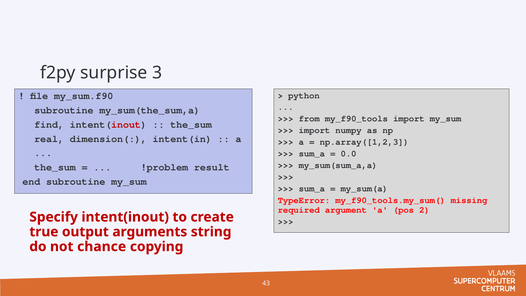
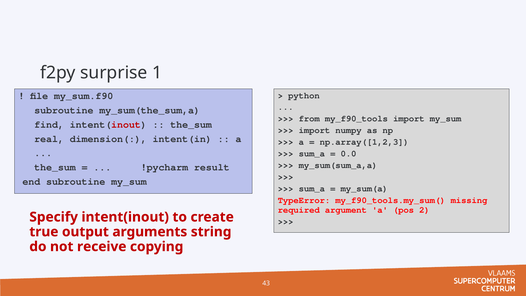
3: 3 -> 1
!problem: !problem -> !pycharm
chance: chance -> receive
